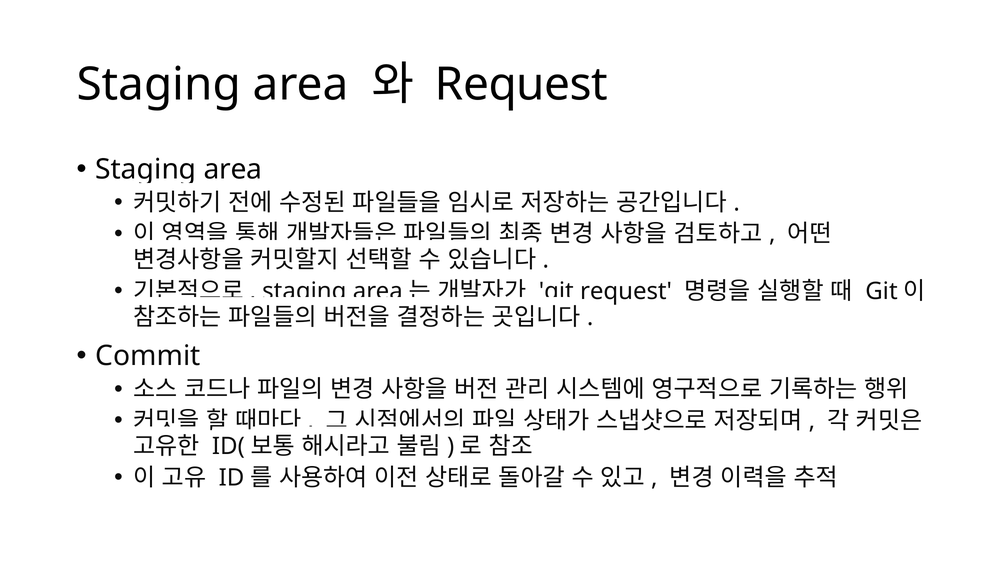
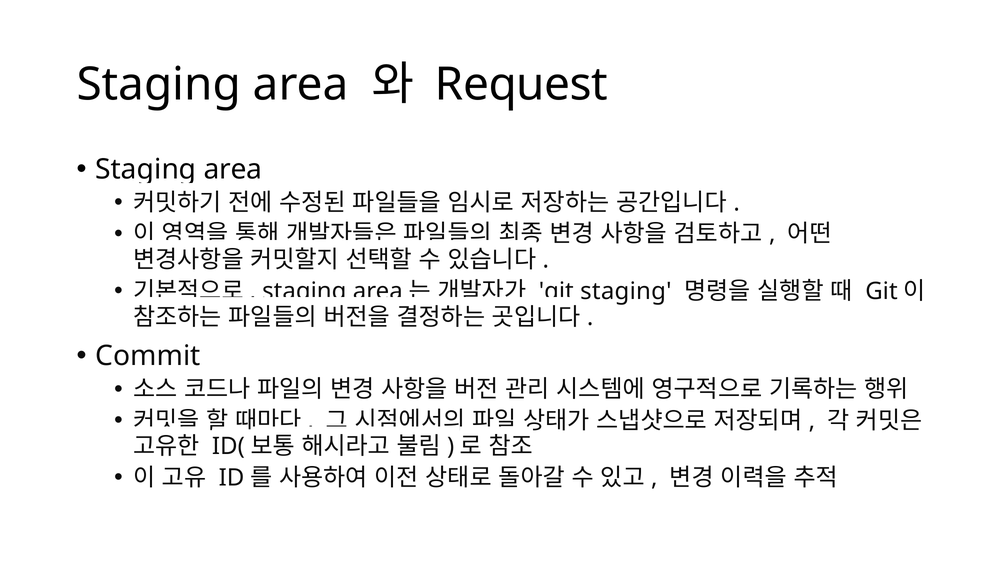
request at (626, 291): request -> staging
